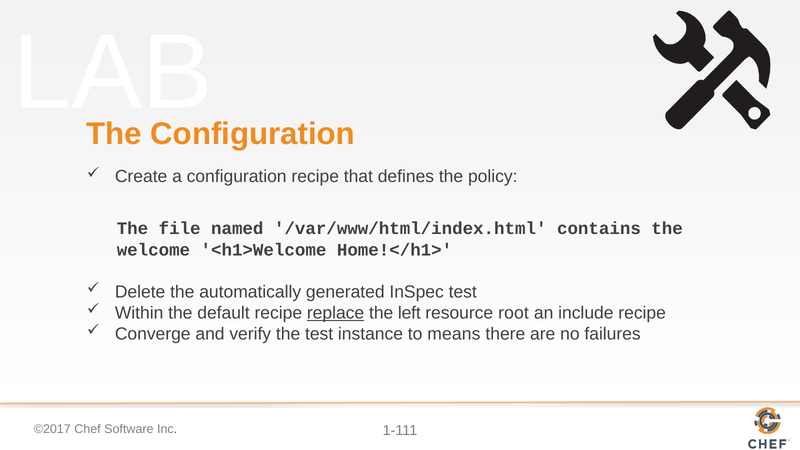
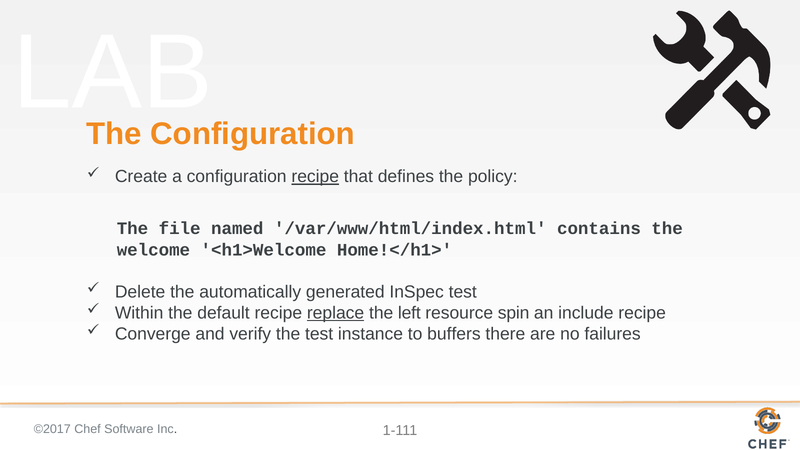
recipe at (315, 177) underline: none -> present
root: root -> spin
means: means -> buffers
